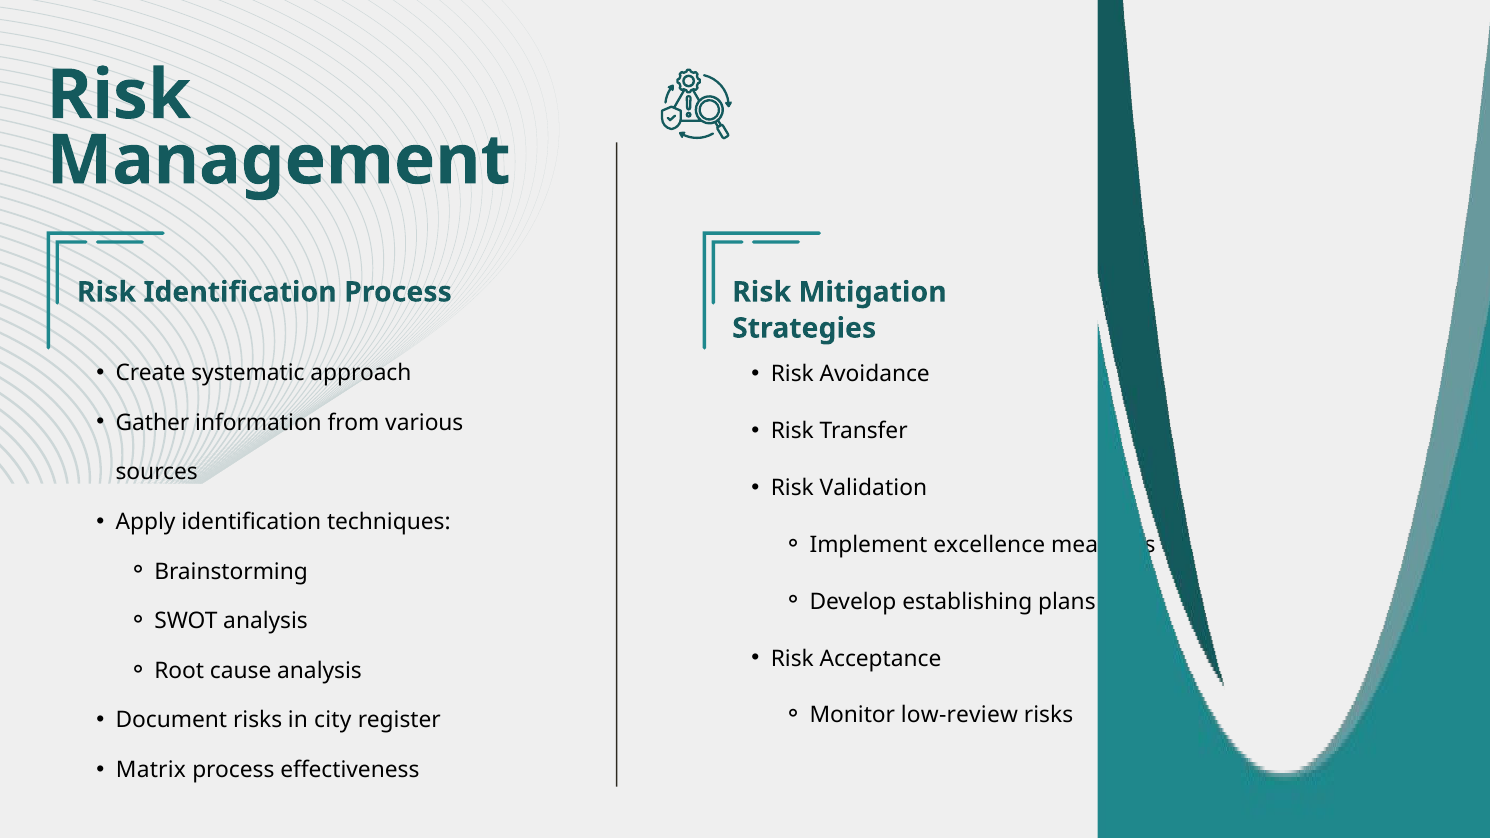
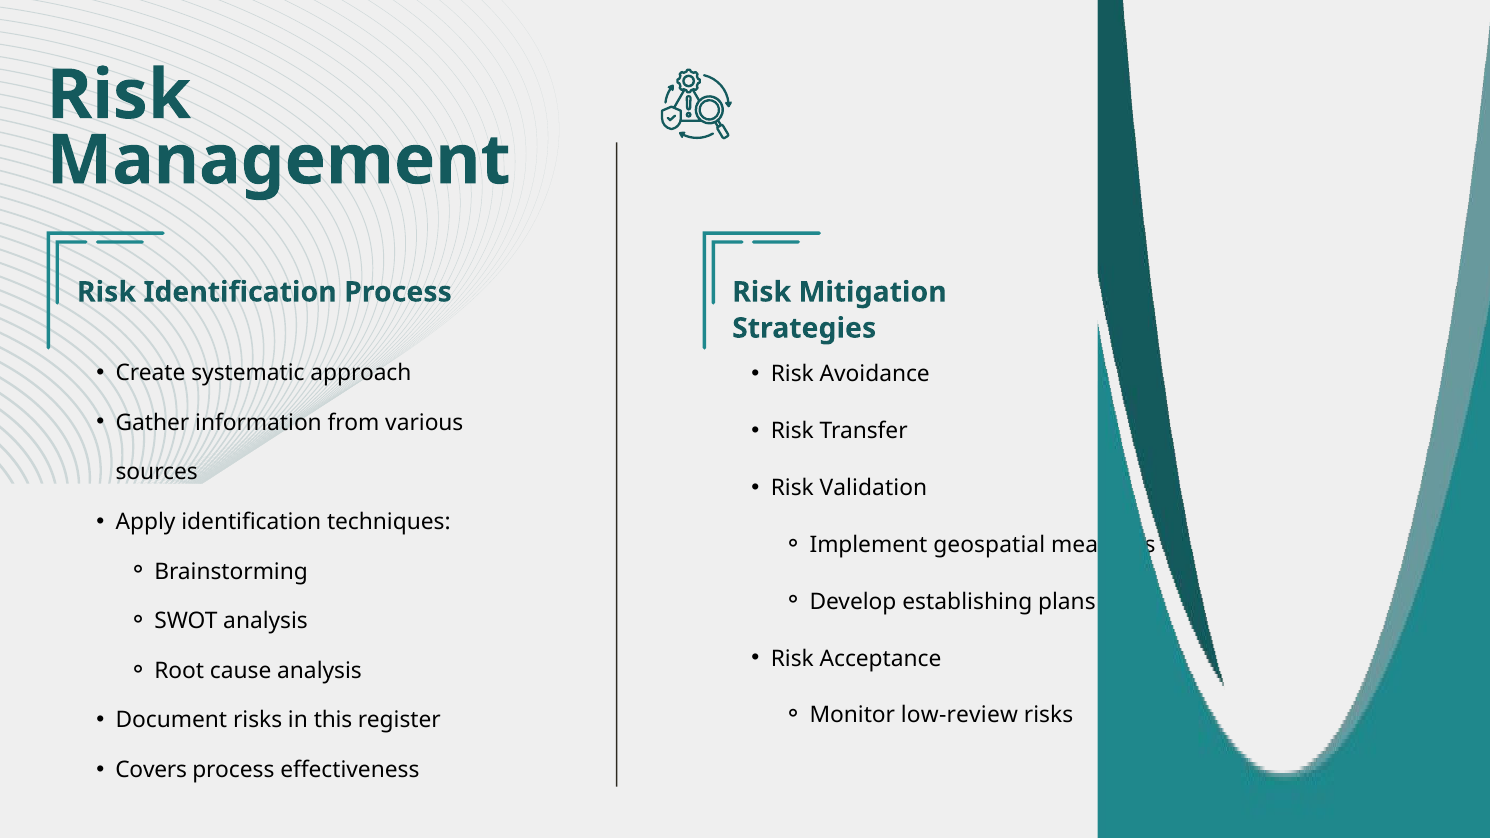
excellence: excellence -> geospatial
city: city -> this
Matrix: Matrix -> Covers
